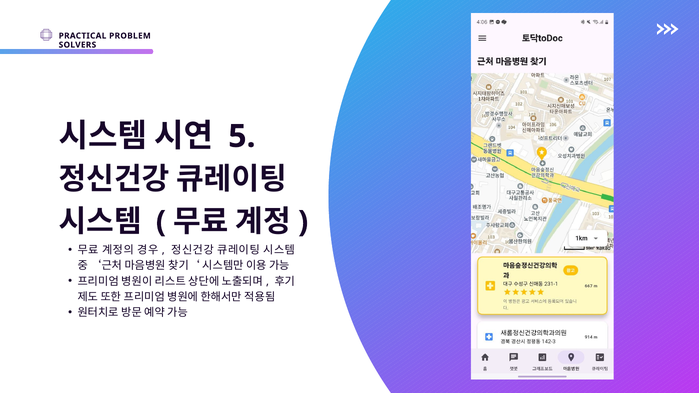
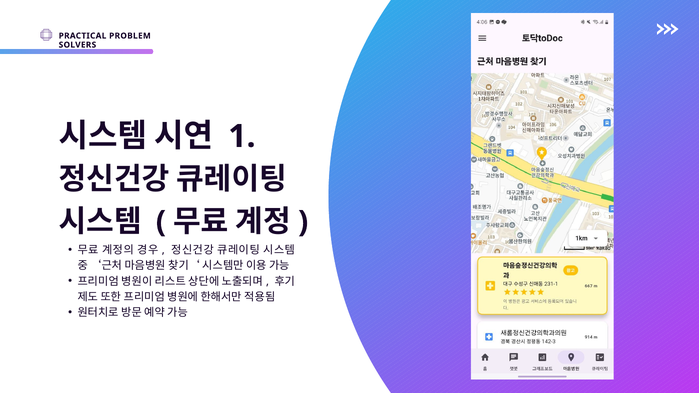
5: 5 -> 1
